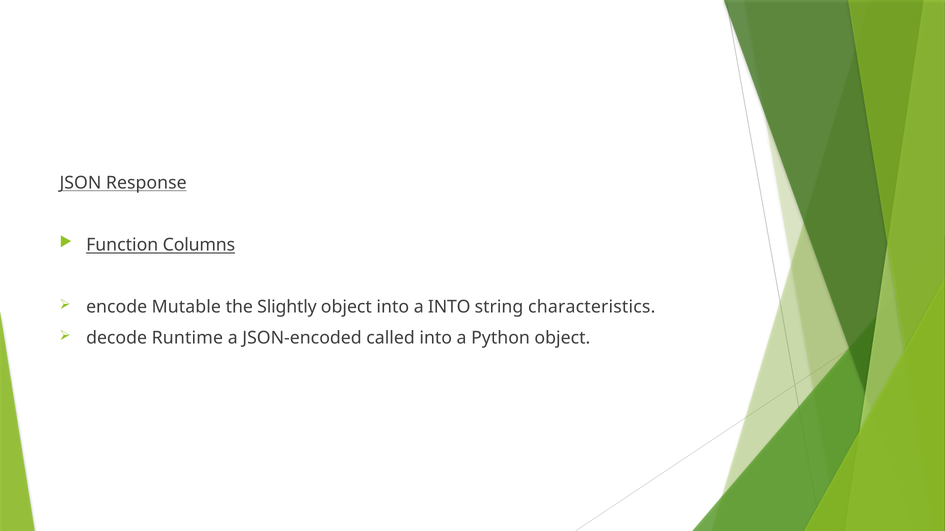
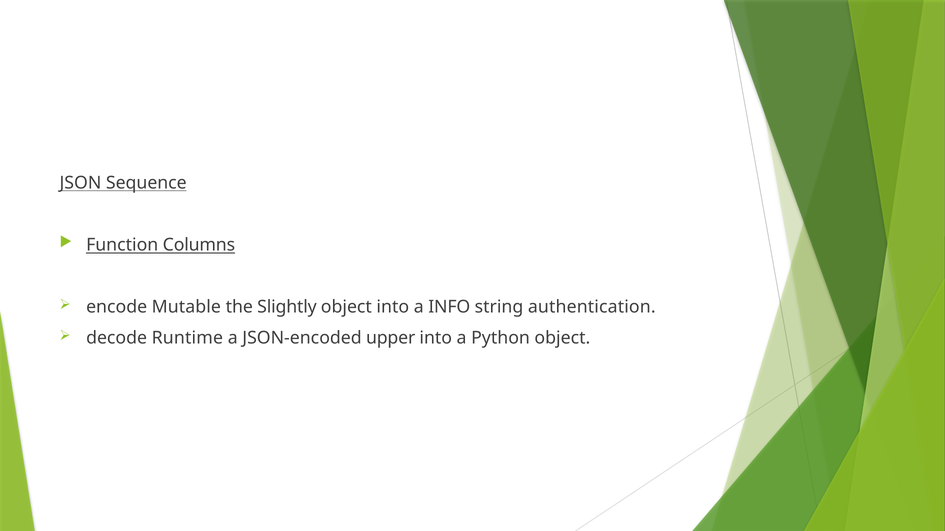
Response: Response -> Sequence
a INTO: INTO -> INFO
characteristics: characteristics -> authentication
called: called -> upper
